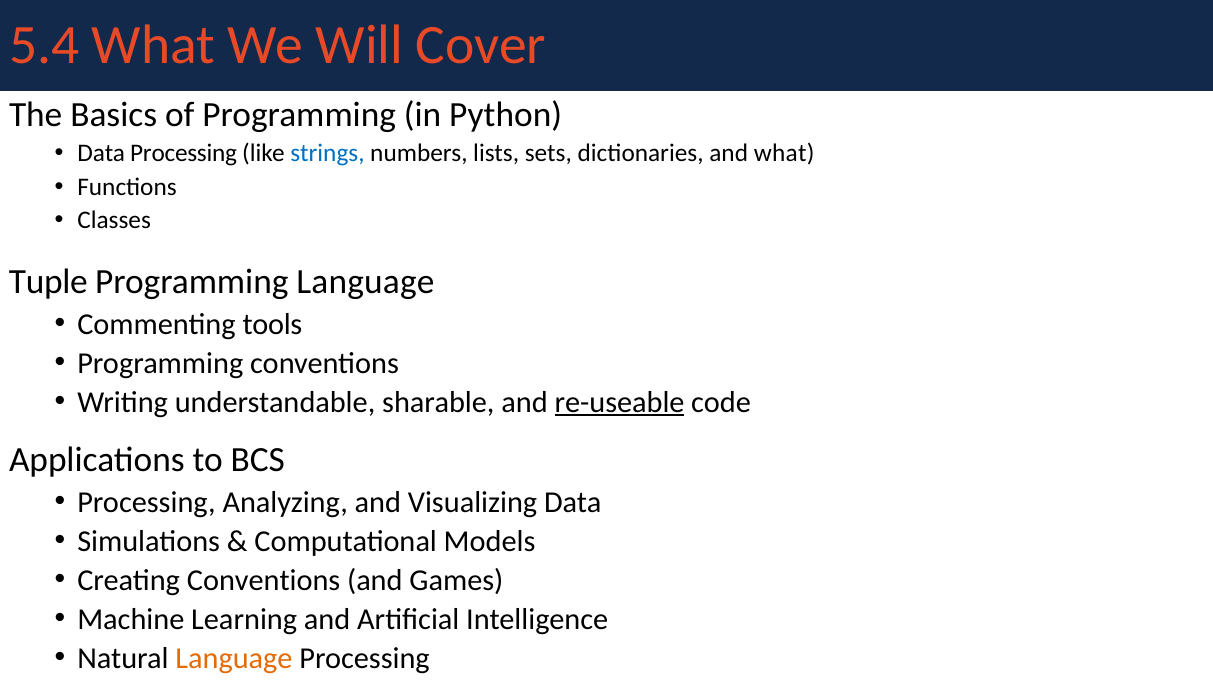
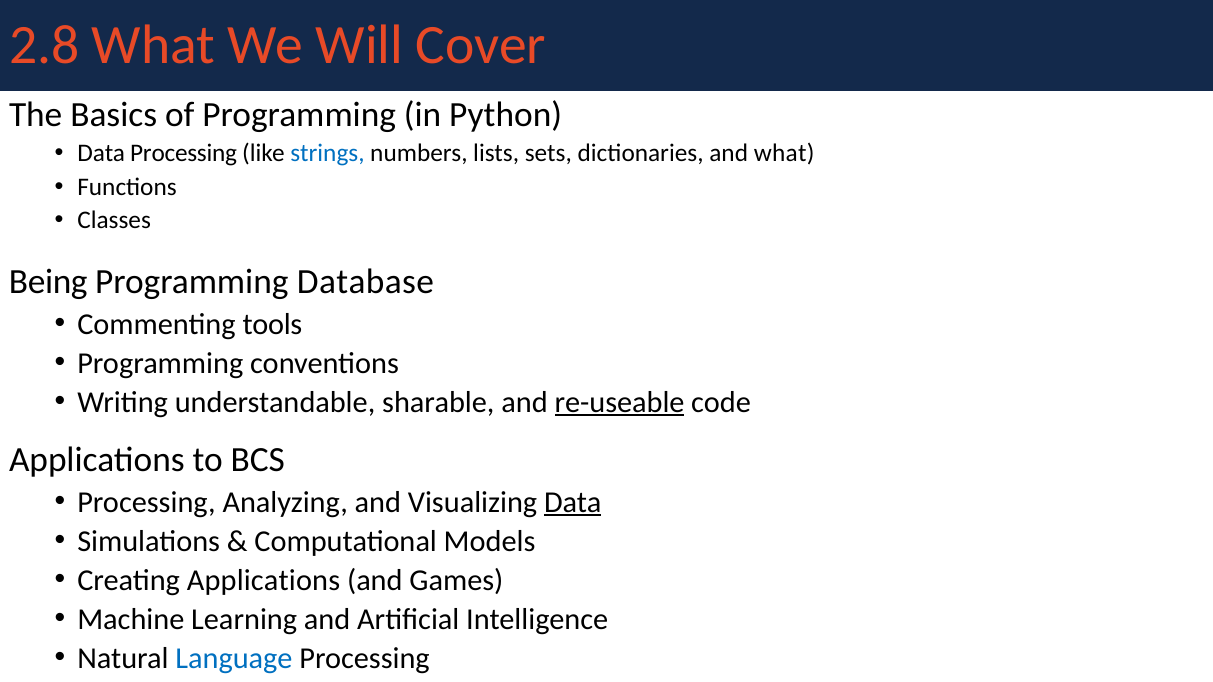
5.4: 5.4 -> 2.8
Tuple: Tuple -> Being
Programming Language: Language -> Database
Data at (573, 502) underline: none -> present
Creating Conventions: Conventions -> Applications
Language at (234, 658) colour: orange -> blue
